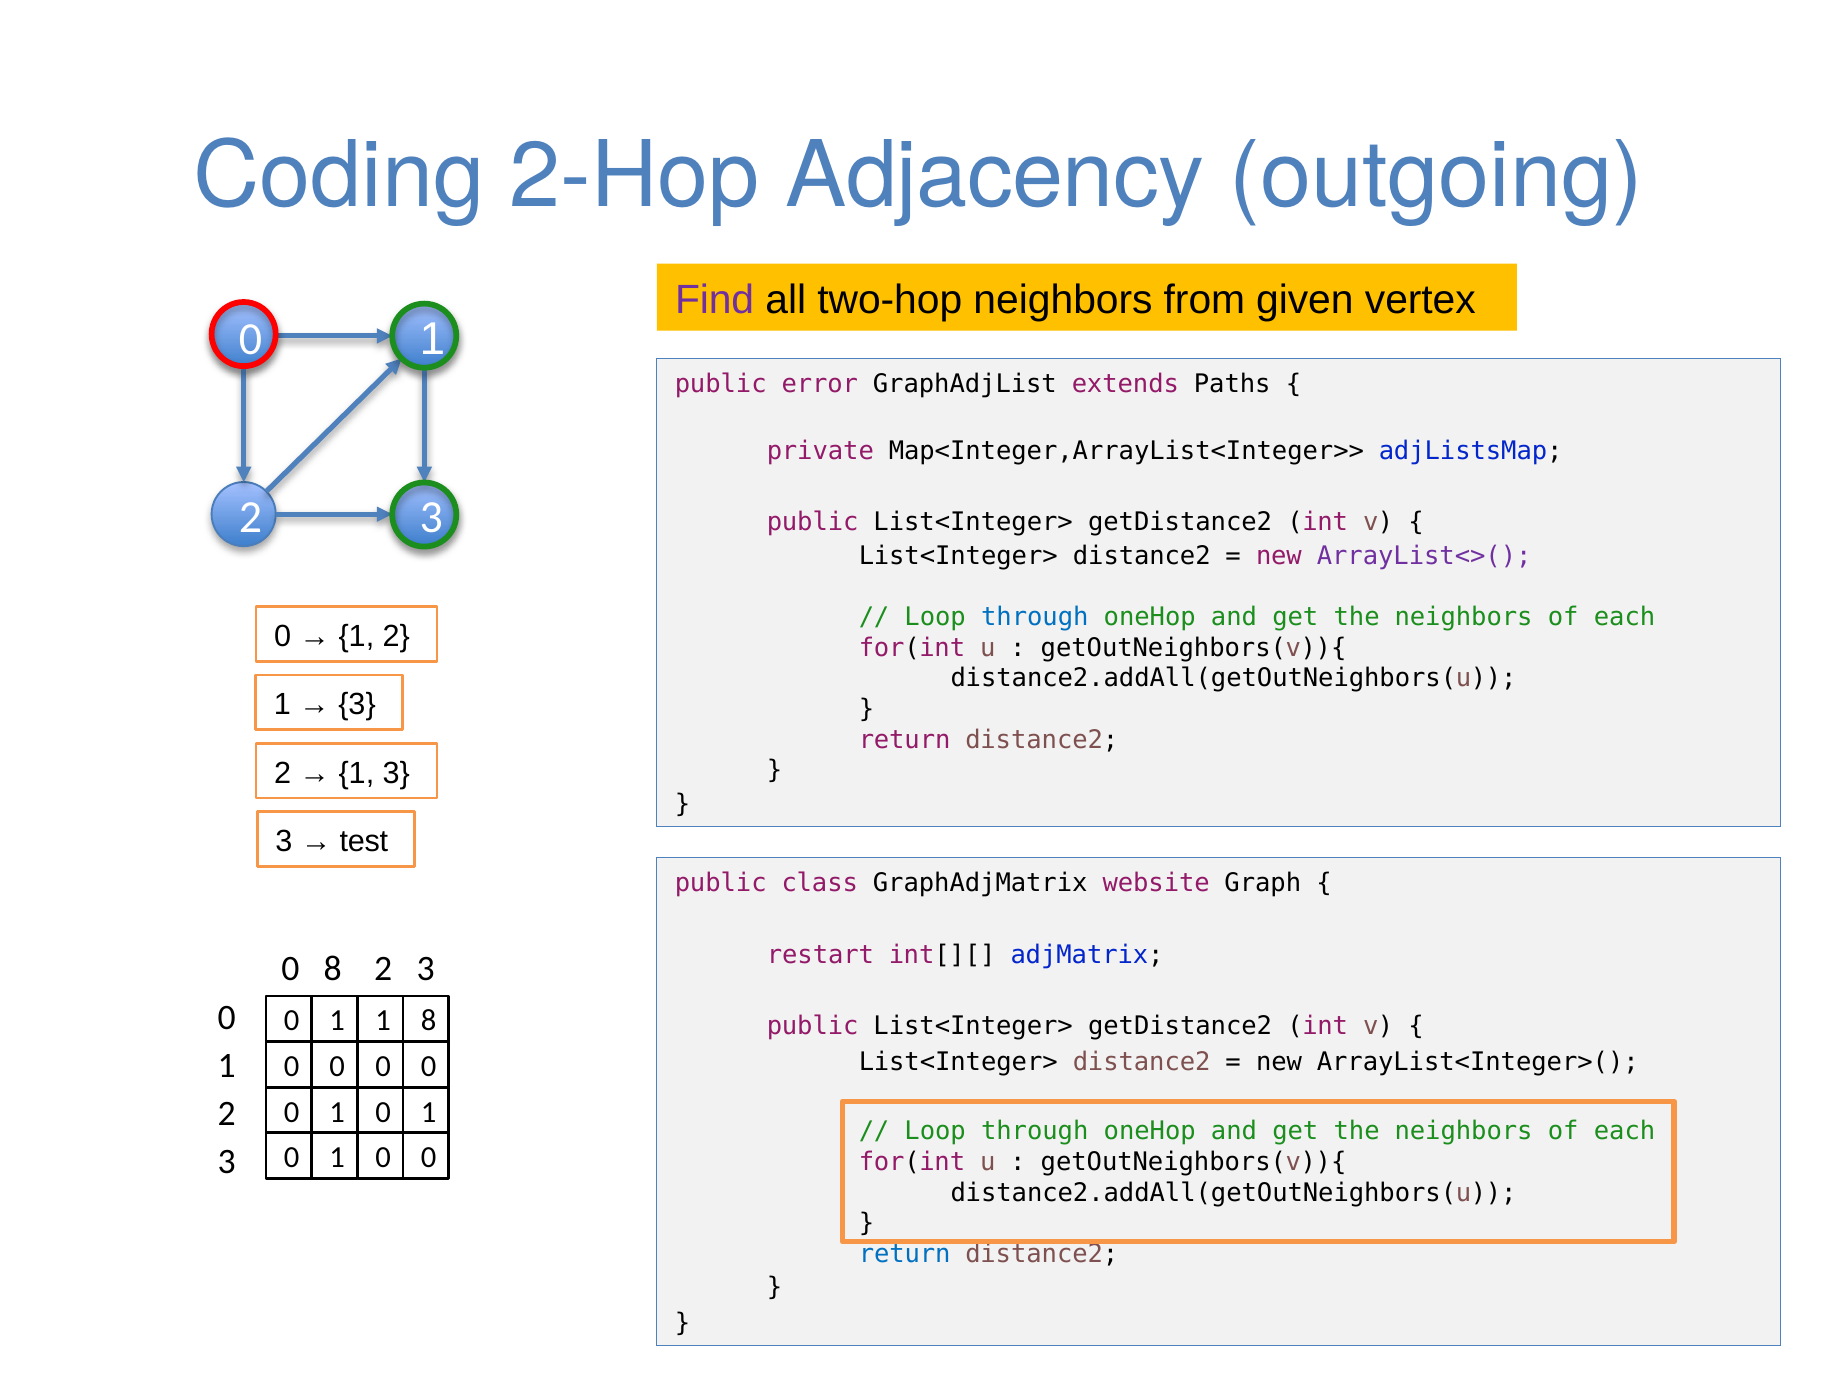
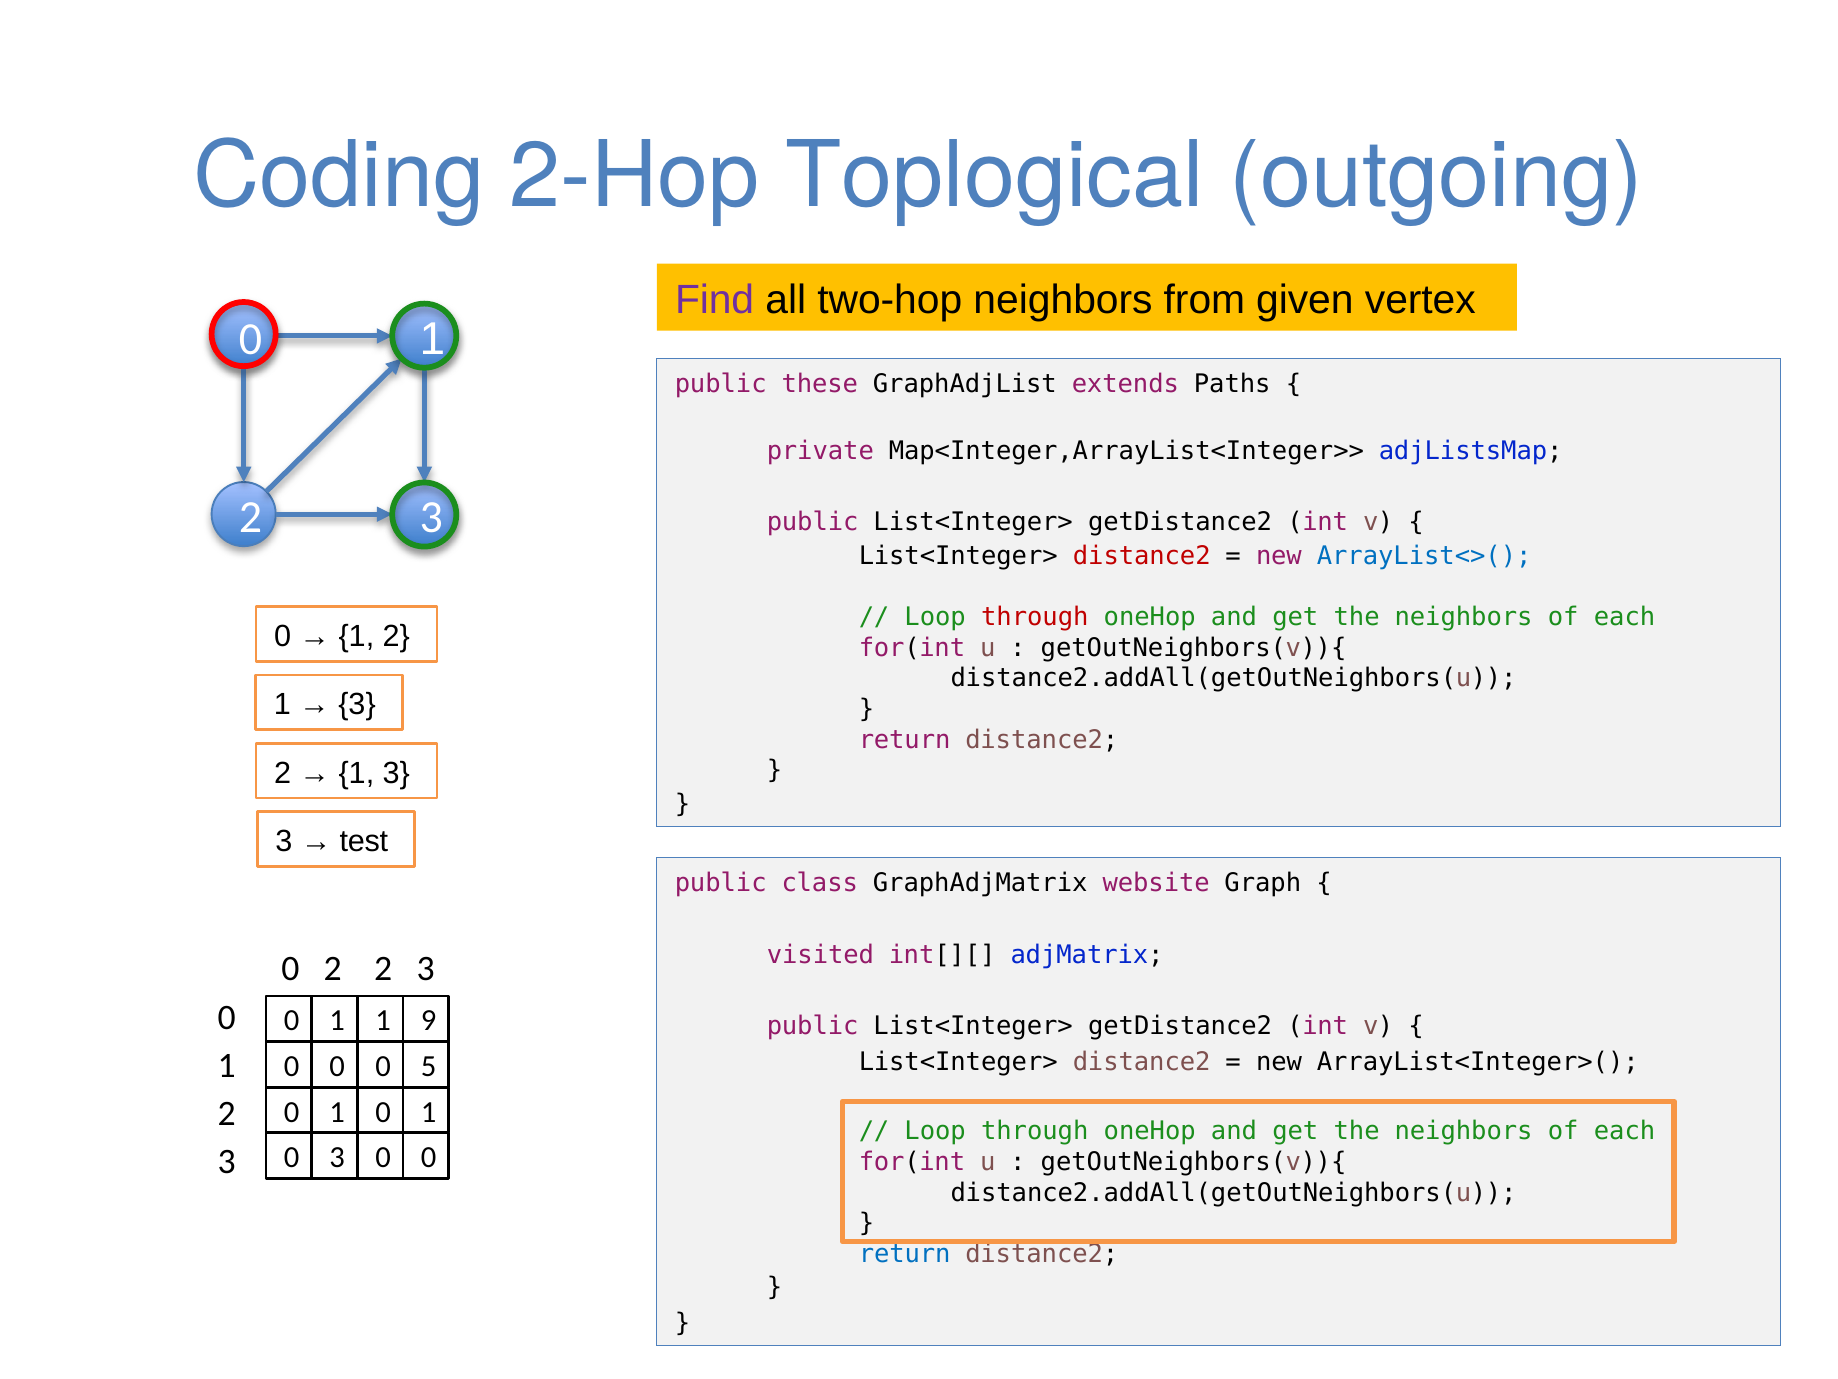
Adjacency: Adjacency -> Toplogical
error: error -> these
distance2 at (1142, 555) colour: black -> red
ArrayList<>( colour: purple -> blue
through at (1035, 617) colour: blue -> red
restart: restart -> visited
0 8: 8 -> 2
1 8: 8 -> 9
0 at (429, 1066): 0 -> 5
1 at (337, 1157): 1 -> 3
